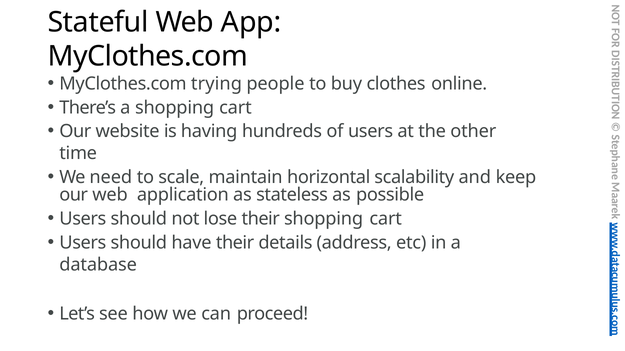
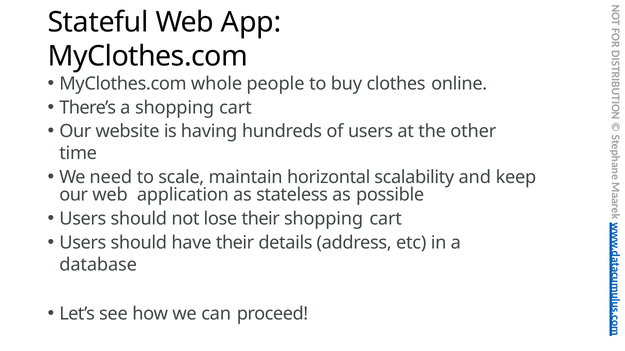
trying: trying -> whole
